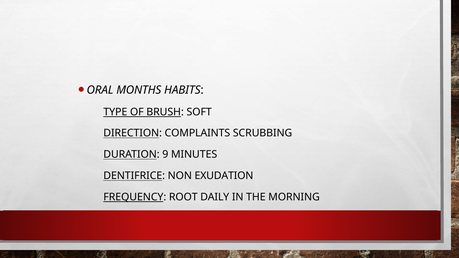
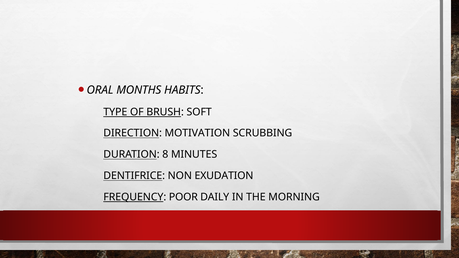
COMPLAINTS: COMPLAINTS -> MOTIVATION
9: 9 -> 8
ROOT: ROOT -> POOR
